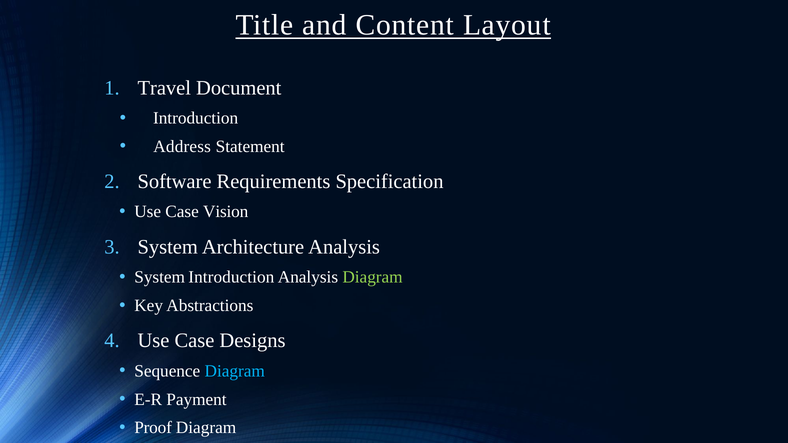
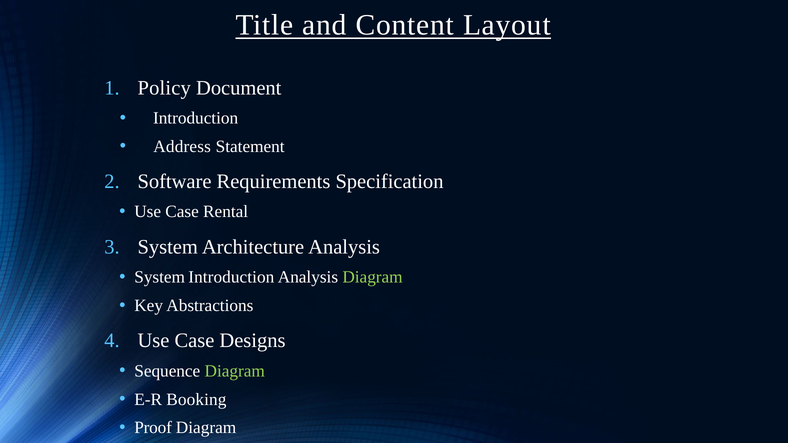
Travel: Travel -> Policy
Vision: Vision -> Rental
Diagram at (235, 371) colour: light blue -> light green
Payment: Payment -> Booking
